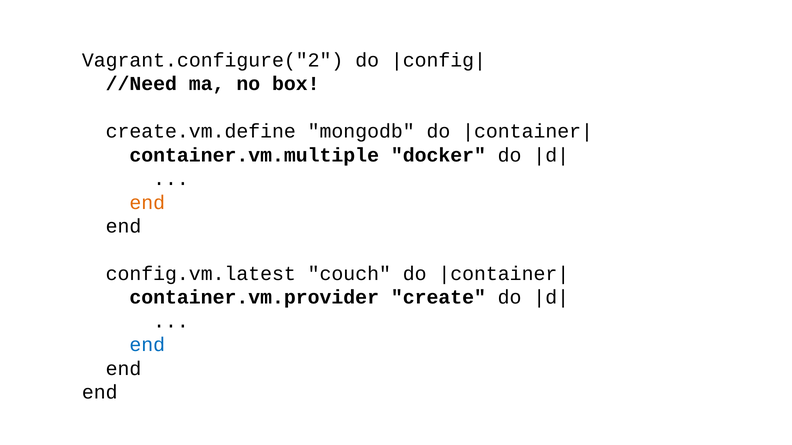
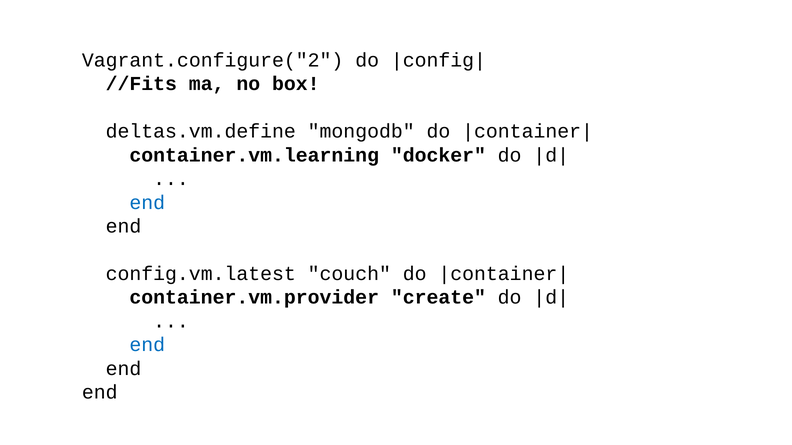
//Need: //Need -> //Fits
create.vm.define: create.vm.define -> deltas.vm.define
container.vm.multiple: container.vm.multiple -> container.vm.learning
end at (147, 203) colour: orange -> blue
